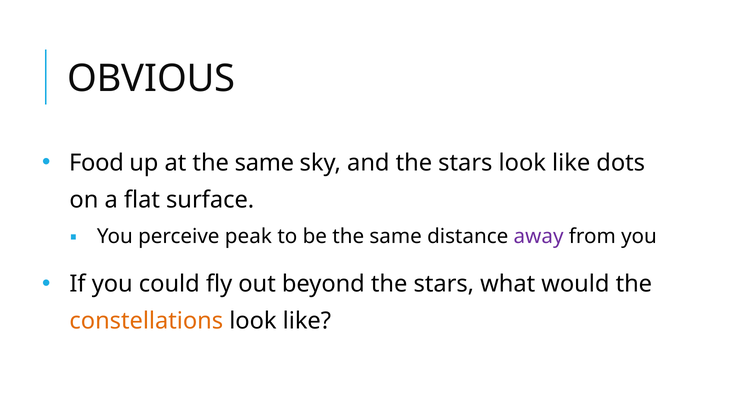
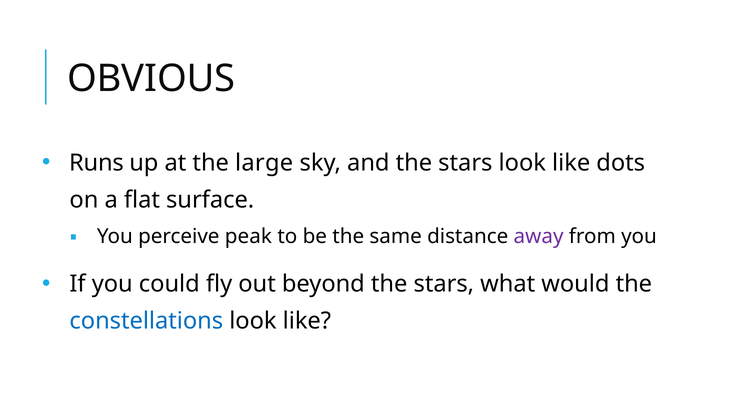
Food: Food -> Runs
at the same: same -> large
constellations colour: orange -> blue
